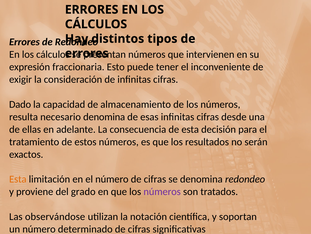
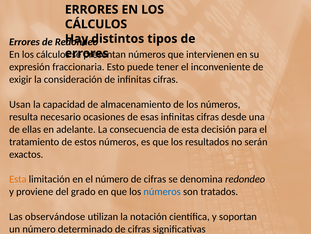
Dado: Dado -> Usan
necesario denomina: denomina -> ocasiones
números at (162, 191) colour: purple -> blue
